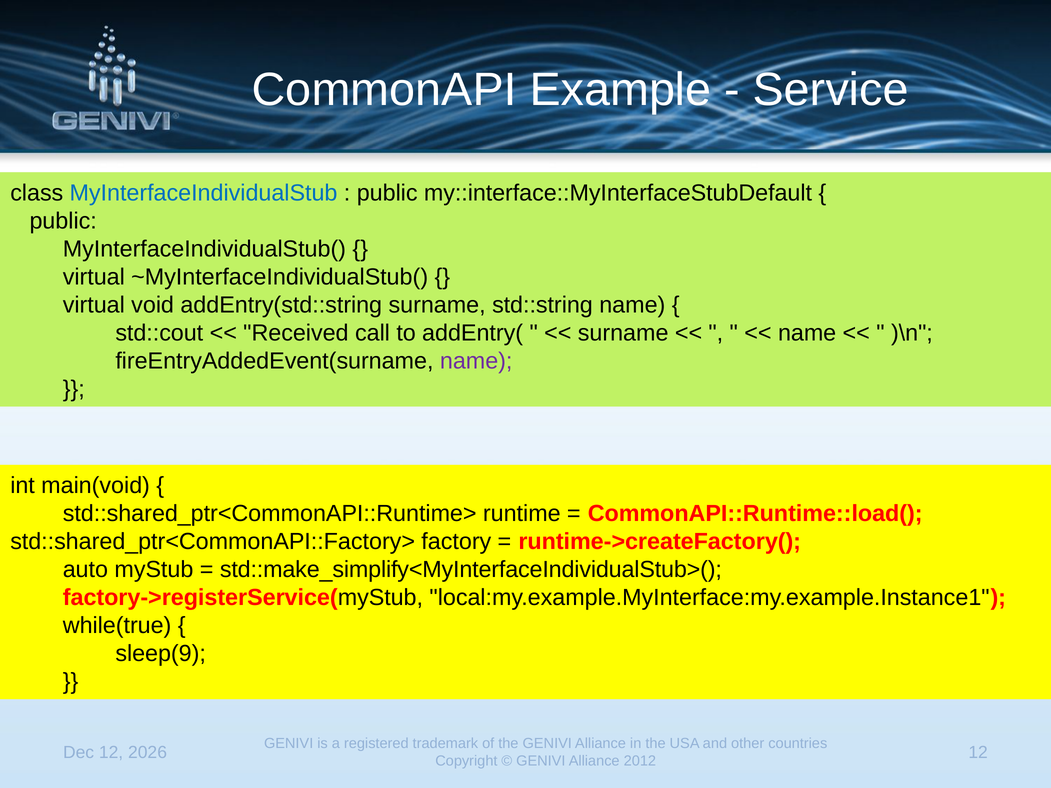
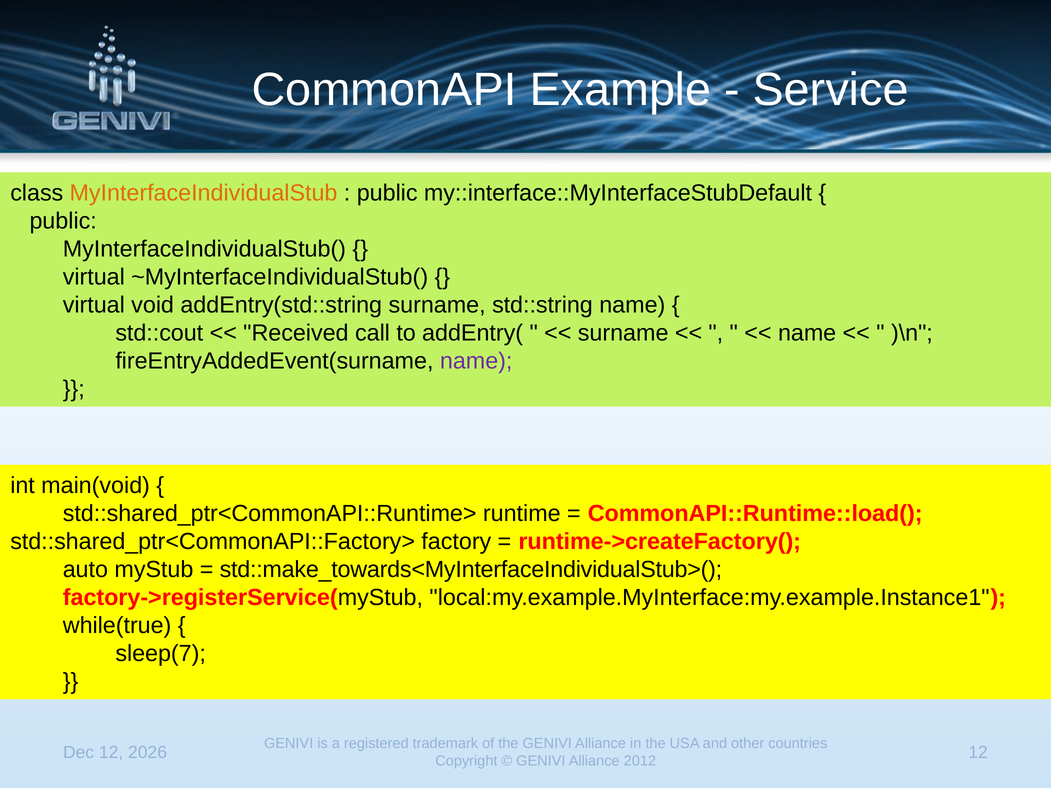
MyInterfaceIndividualStub colour: blue -> orange
std::make_simplify<MyInterfaceIndividualStub>(: std::make_simplify<MyInterfaceIndividualStub>( -> std::make_towards<MyInterfaceIndividualStub>(
sleep(9: sleep(9 -> sleep(7
